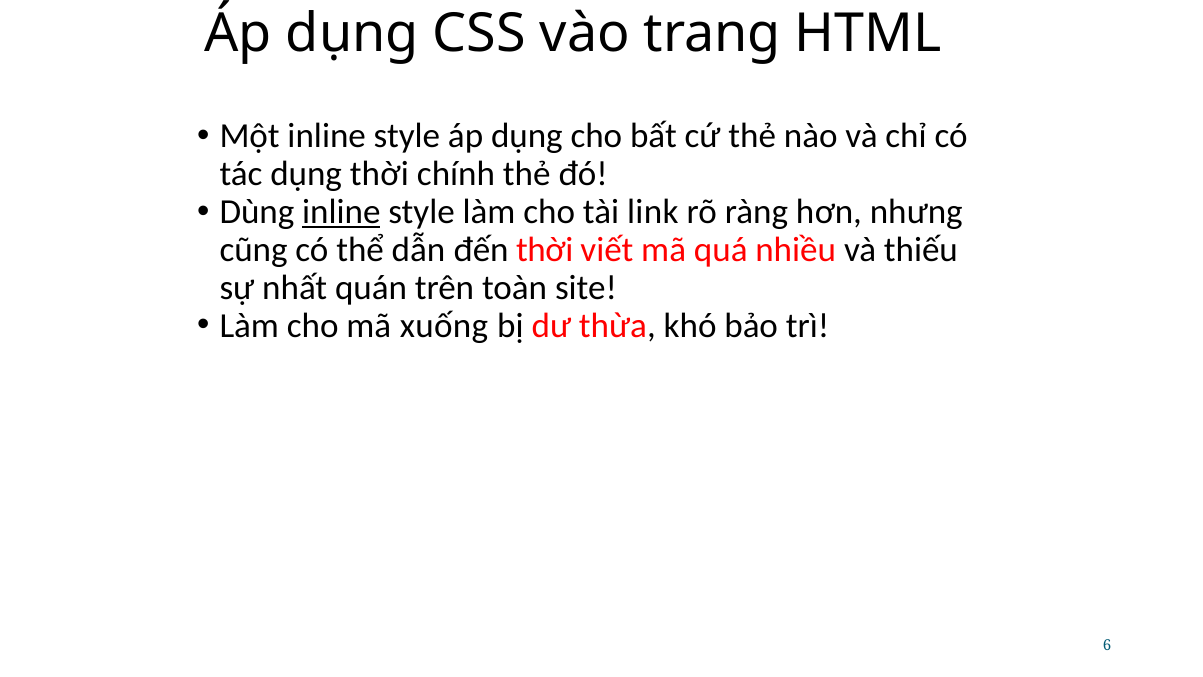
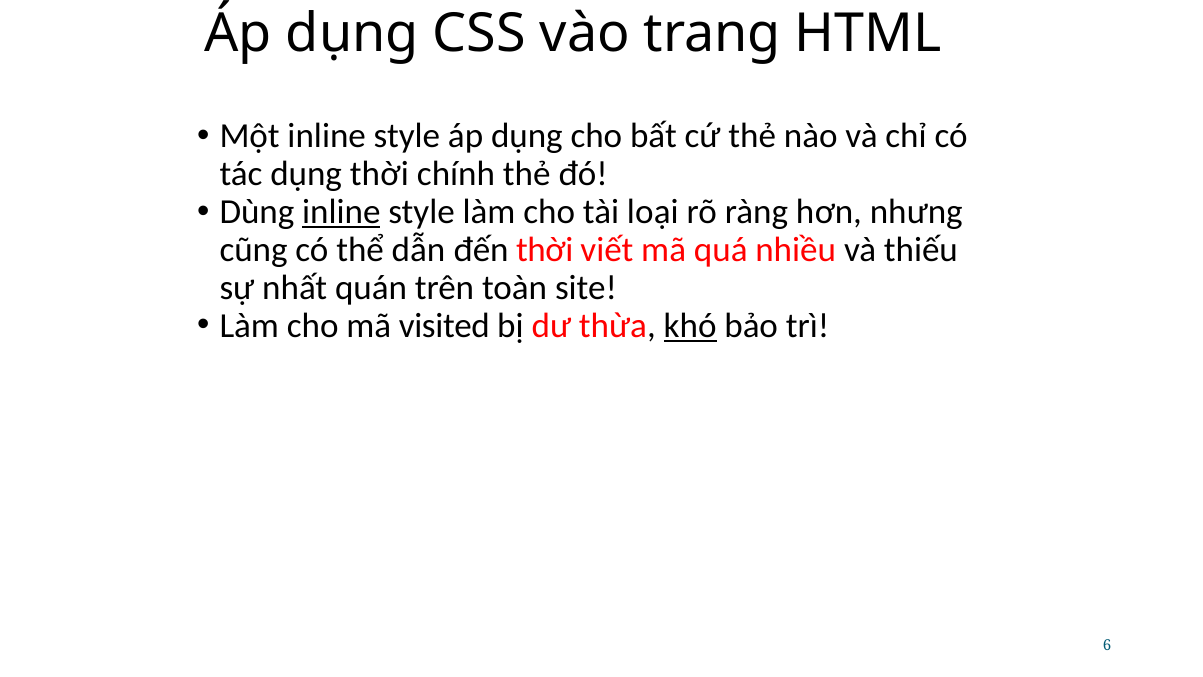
link: link -> loại
xuống: xuống -> visited
khó underline: none -> present
